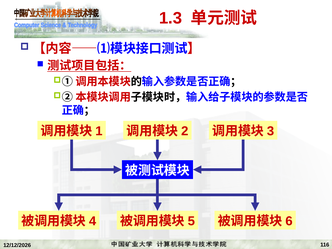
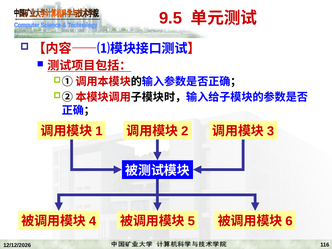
1.3: 1.3 -> 9.5
